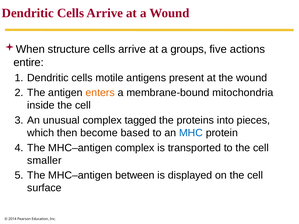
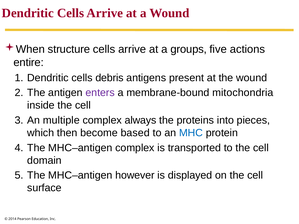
motile: motile -> debris
enters colour: orange -> purple
unusual: unusual -> multiple
tagged: tagged -> always
smaller: smaller -> domain
between: between -> however
